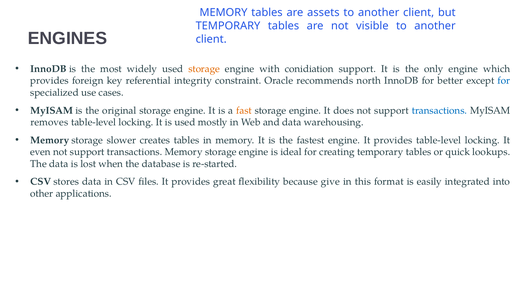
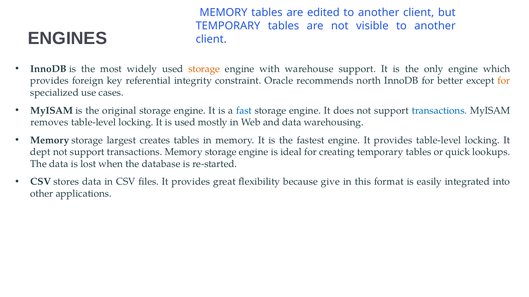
assets: assets -> edited
conidiation: conidiation -> warehouse
for at (504, 81) colour: blue -> orange
fast colour: orange -> blue
slower: slower -> largest
even: even -> dept
